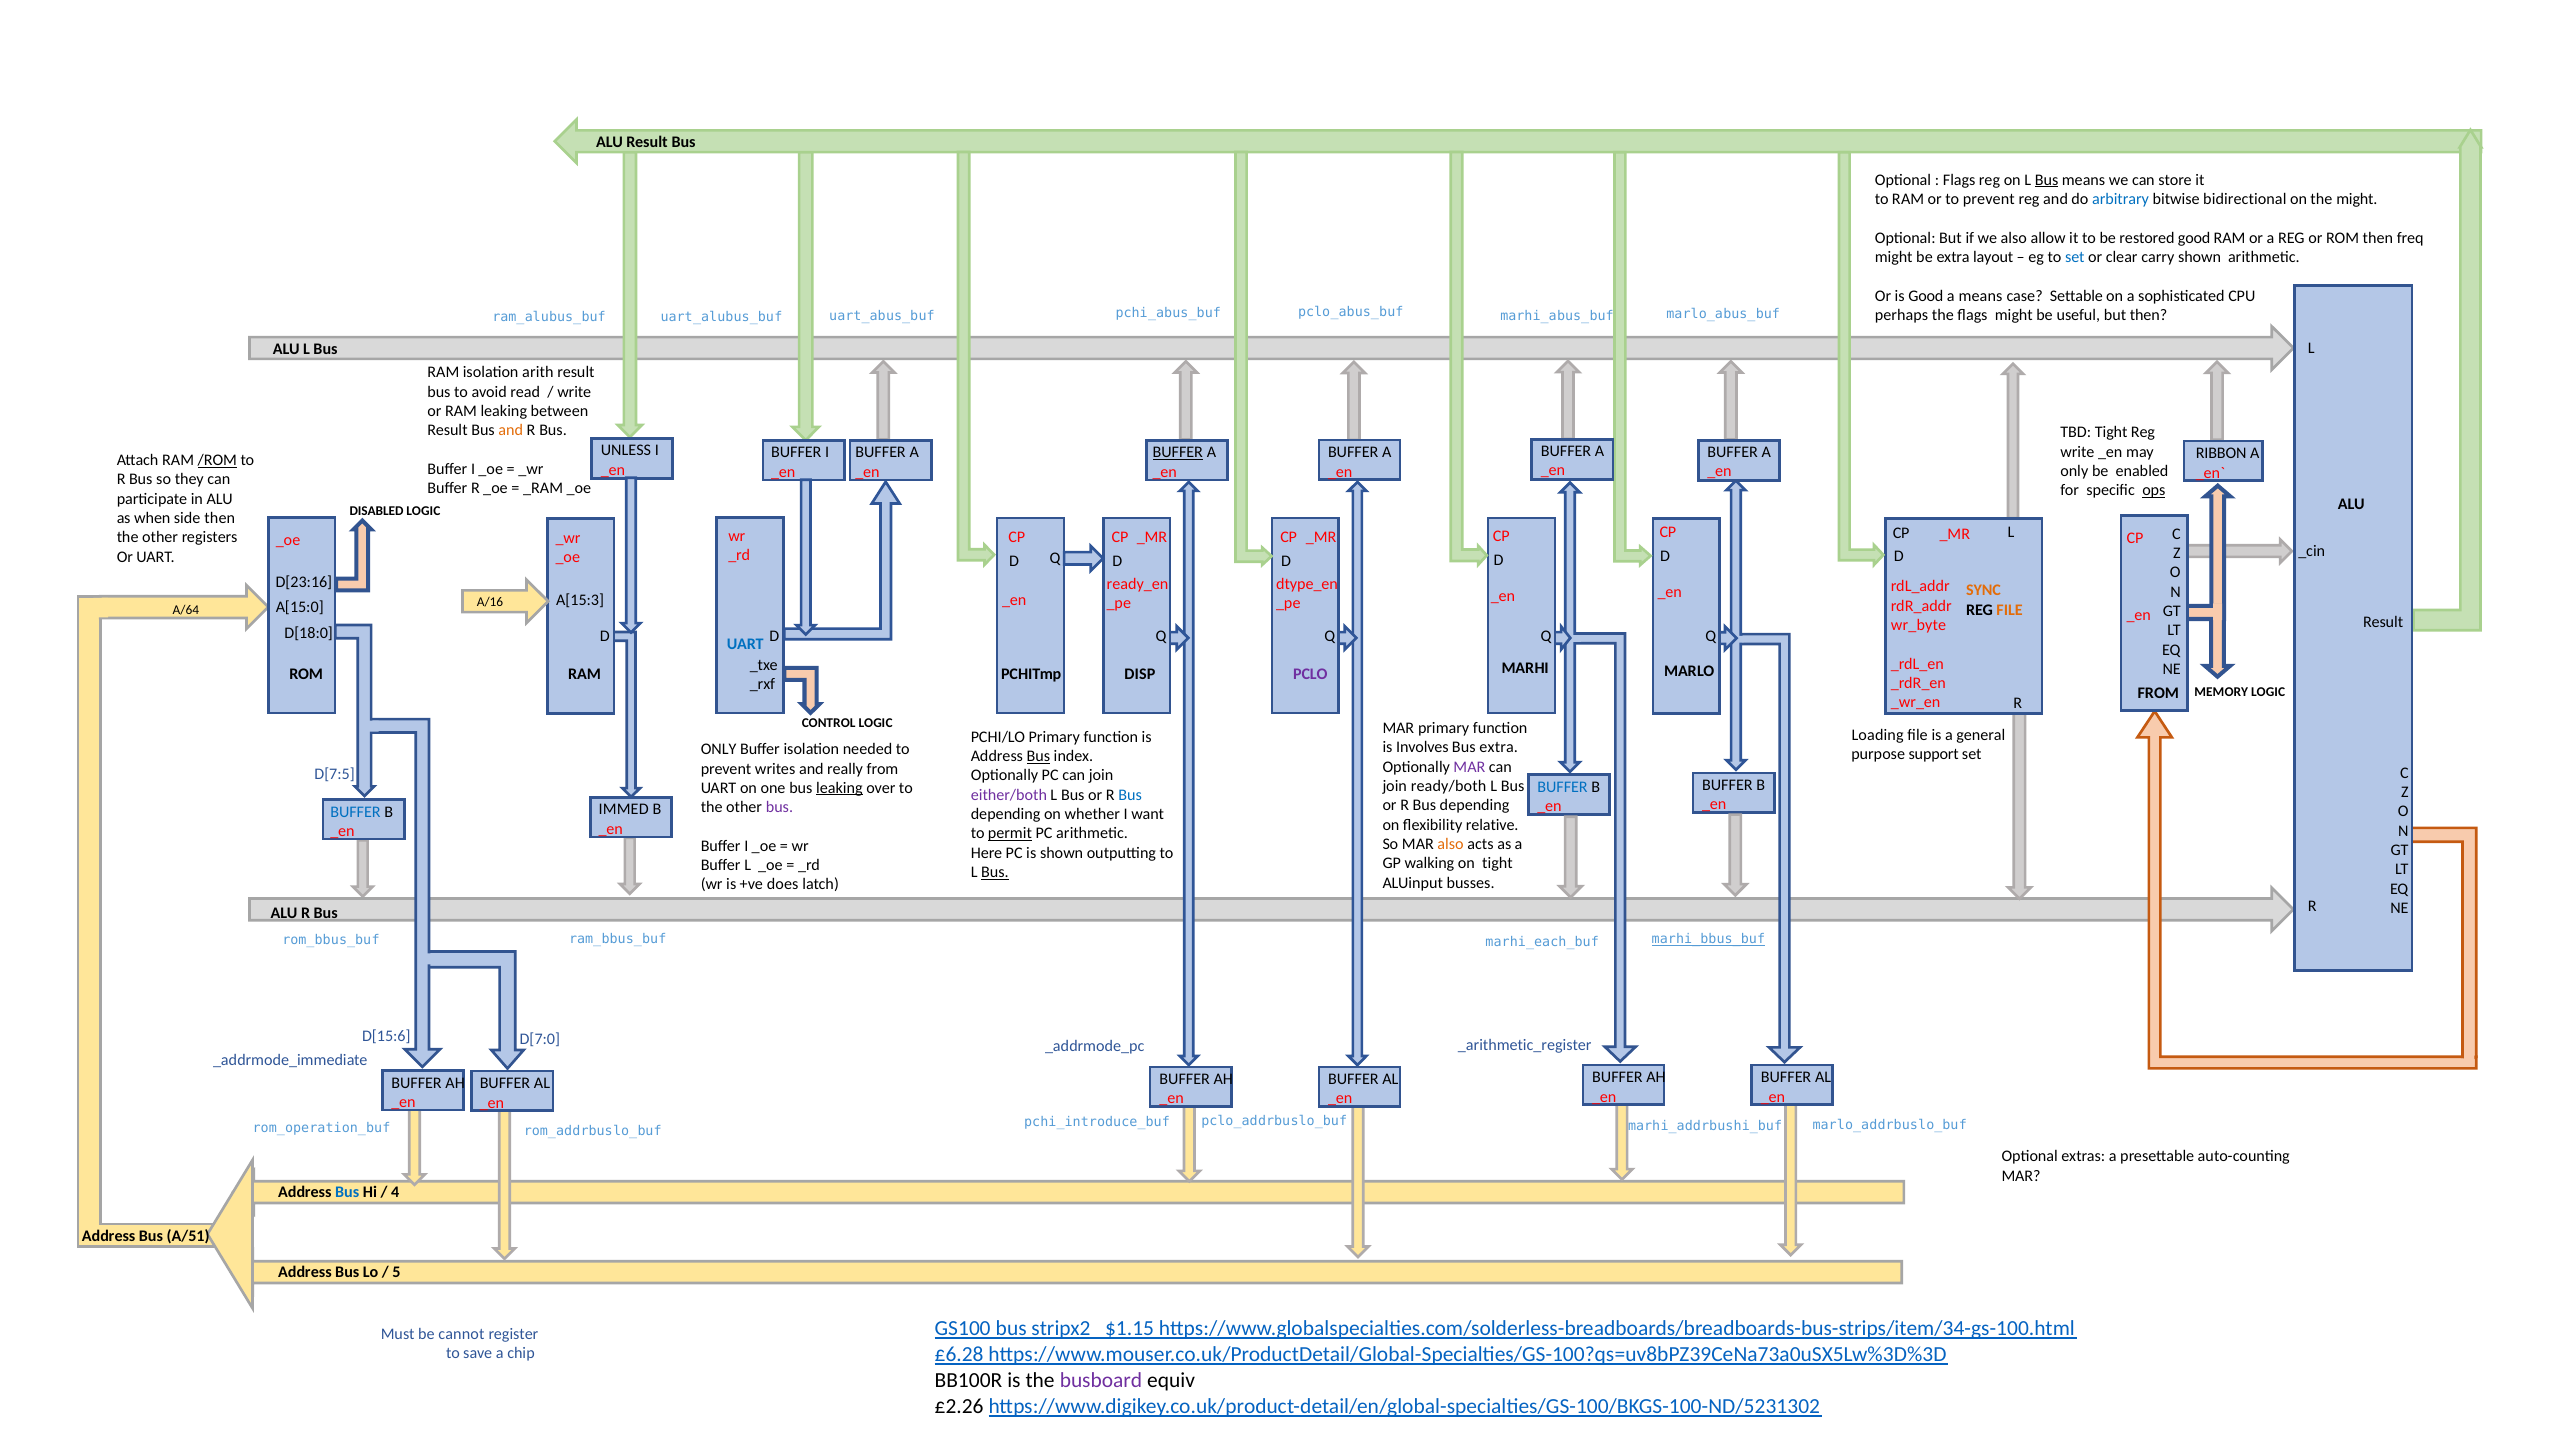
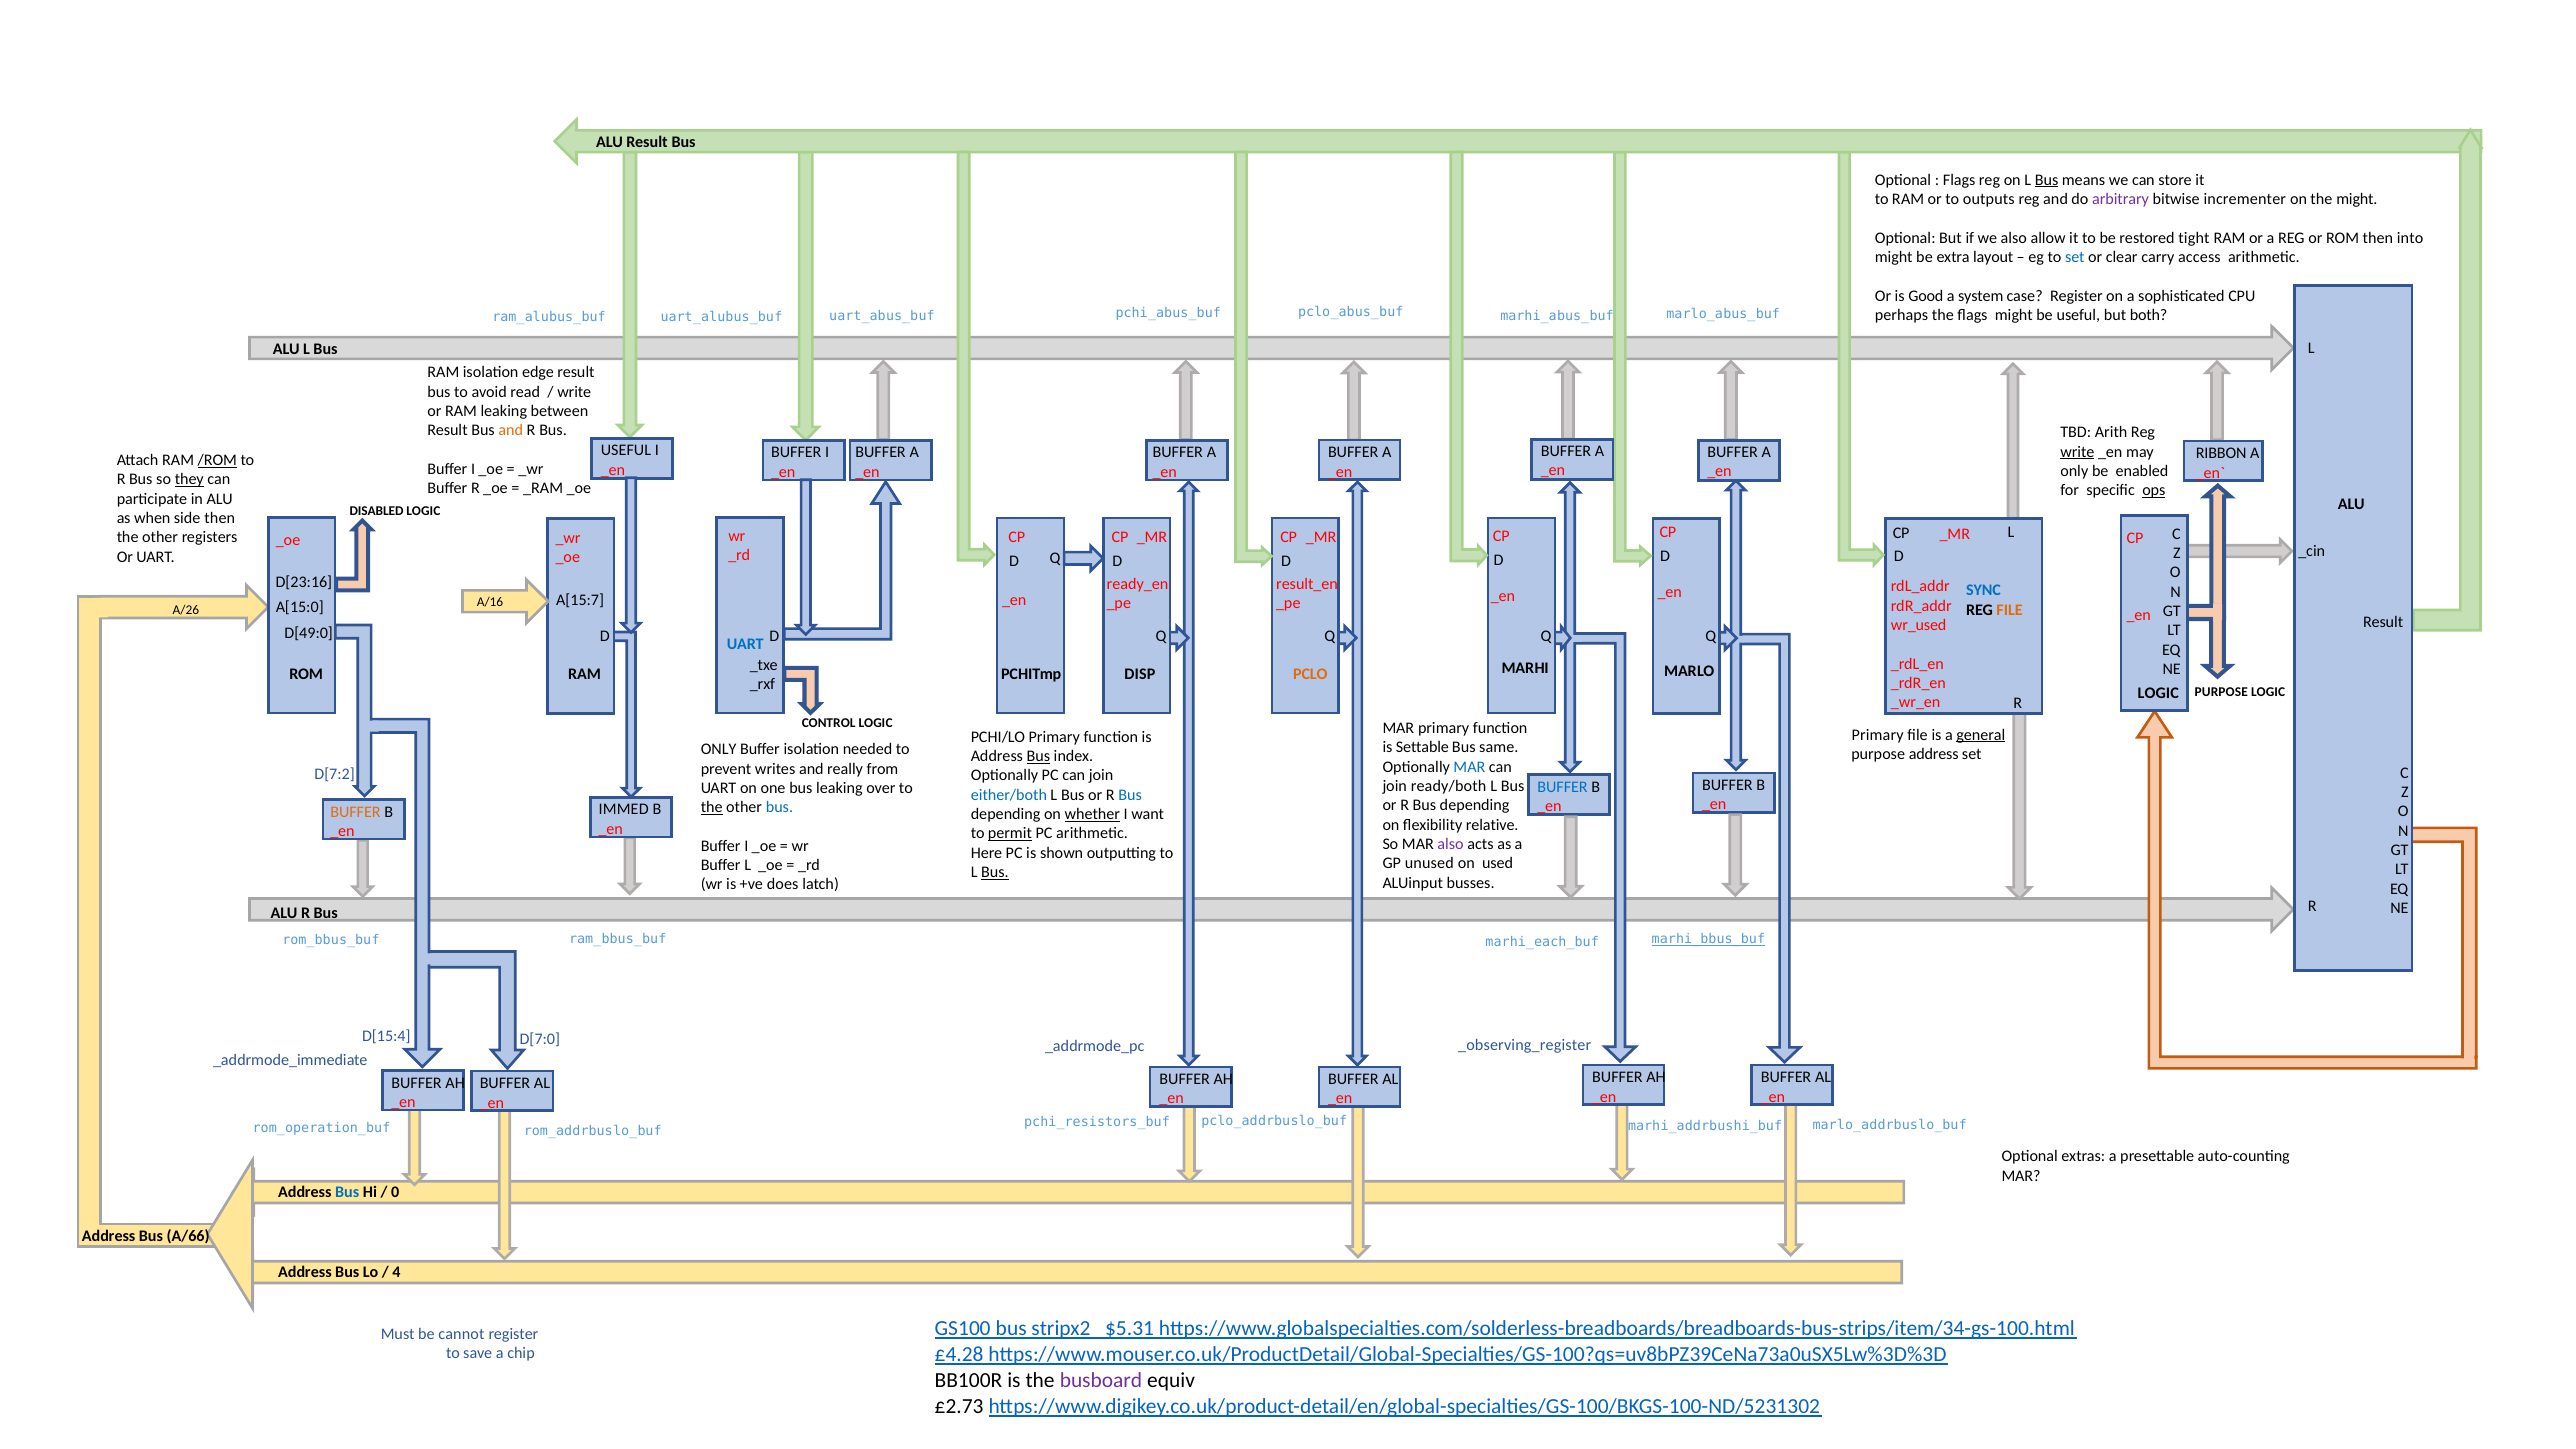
or to prevent: prevent -> outputs
arbitrary colour: blue -> purple
bidirectional: bidirectional -> incrementer
restored good: good -> tight
freq: freq -> into
carry shown: shown -> access
a means: means -> system
case Settable: Settable -> Register
but then: then -> both
arith: arith -> edge
TBD Tight: Tight -> Arith
UNLESS at (626, 450): UNLESS -> USEFUL
write at (2077, 452) underline: none -> present
BUFFER at (1178, 453) underline: present -> none
they underline: none -> present
dtype_en: dtype_en -> result_en
SYNC colour: orange -> blue
A[15:3: A[15:3 -> A[15:7
A/64: A/64 -> A/26
wr_byte: wr_byte -> wr_used
D[18:0: D[18:0 -> D[49:0
PCLO colour: purple -> orange
MEMORY at (2221, 692): MEMORY -> PURPOSE
FROM at (2158, 693): FROM -> LOGIC
Loading at (1878, 735): Loading -> Primary
general underline: none -> present
Involves: Involves -> Settable
Bus extra: extra -> same
purpose support: support -> address
MAR at (1469, 767) colour: purple -> blue
D[7:5: D[7:5 -> D[7:2
leaking at (839, 788) underline: present -> none
either/both colour: purple -> blue
the at (712, 807) underline: none -> present
bus at (779, 807) colour: purple -> blue
BUFFER at (356, 812) colour: blue -> orange
whether underline: none -> present
also at (1451, 844) colour: orange -> purple
walking: walking -> unused
on tight: tight -> used
D[15:6: D[15:6 -> D[15:4
_arithmetic_register: _arithmetic_register -> _observing_register
pchi_introduce_buf: pchi_introduce_buf -> pchi_resistors_buf
4: 4 -> 0
A/51: A/51 -> A/66
5: 5 -> 4
$1.15: $1.15 -> $5.31
£6.28: £6.28 -> £4.28
£2.26: £2.26 -> £2.73
